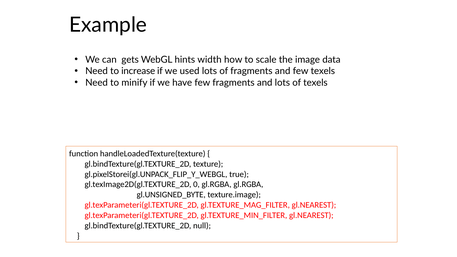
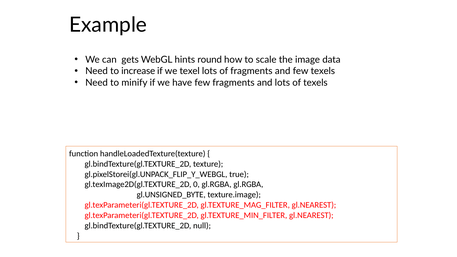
width: width -> round
used: used -> texel
